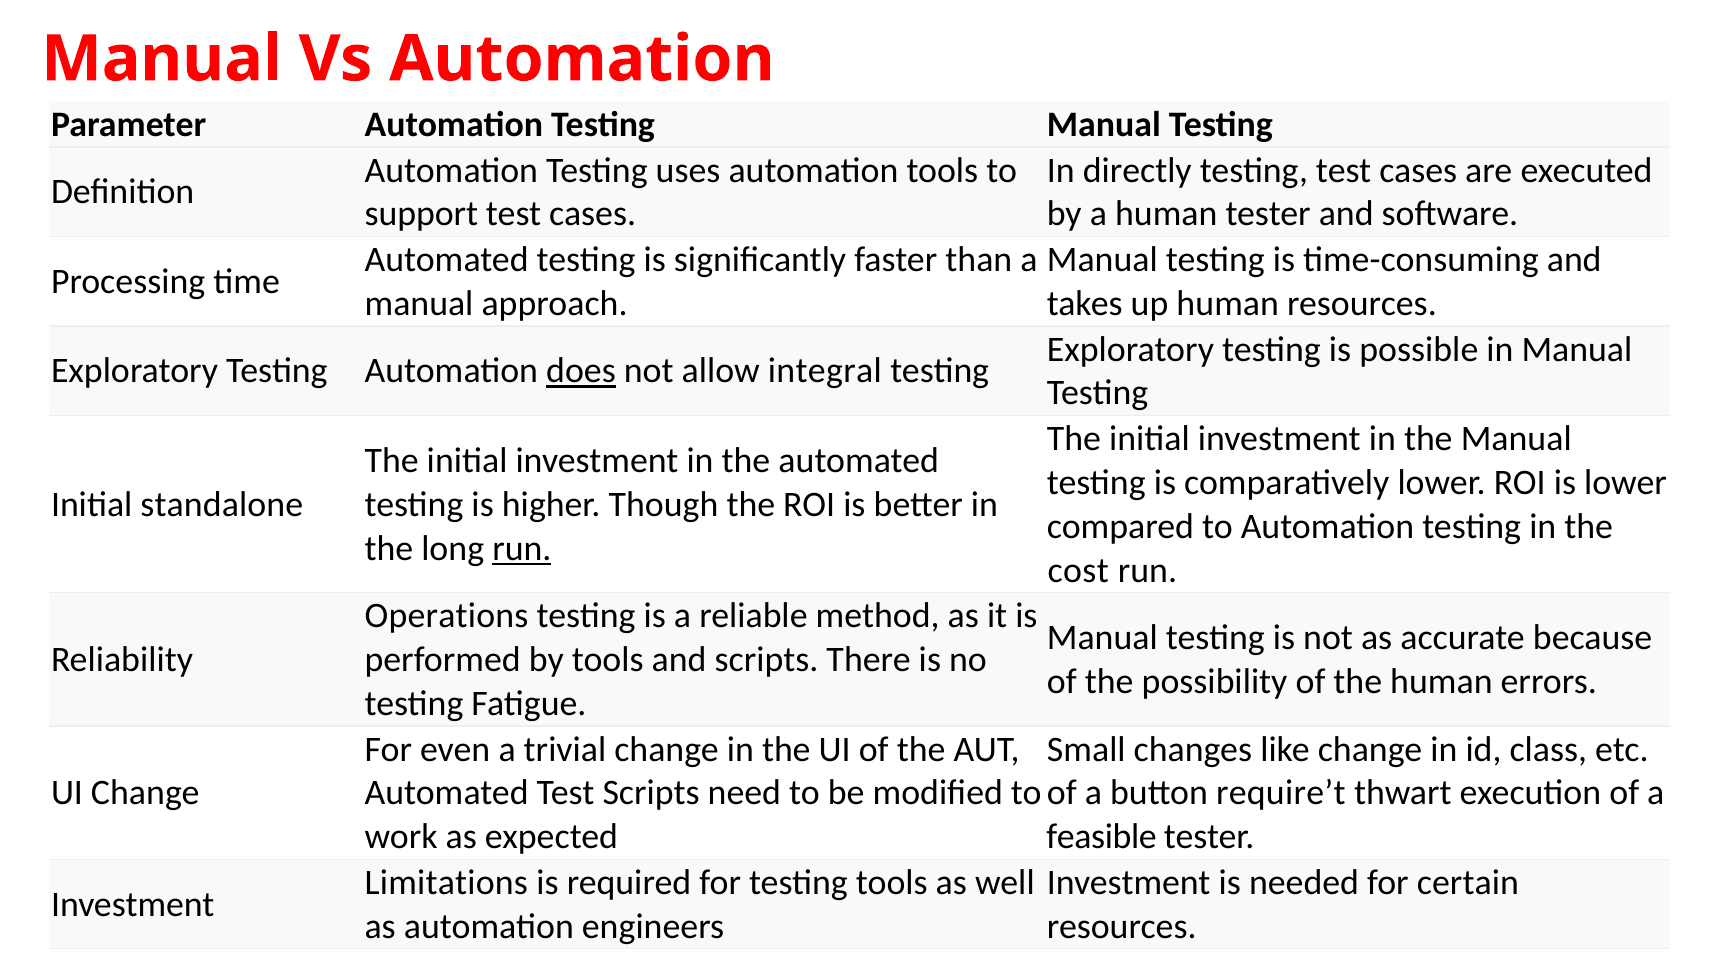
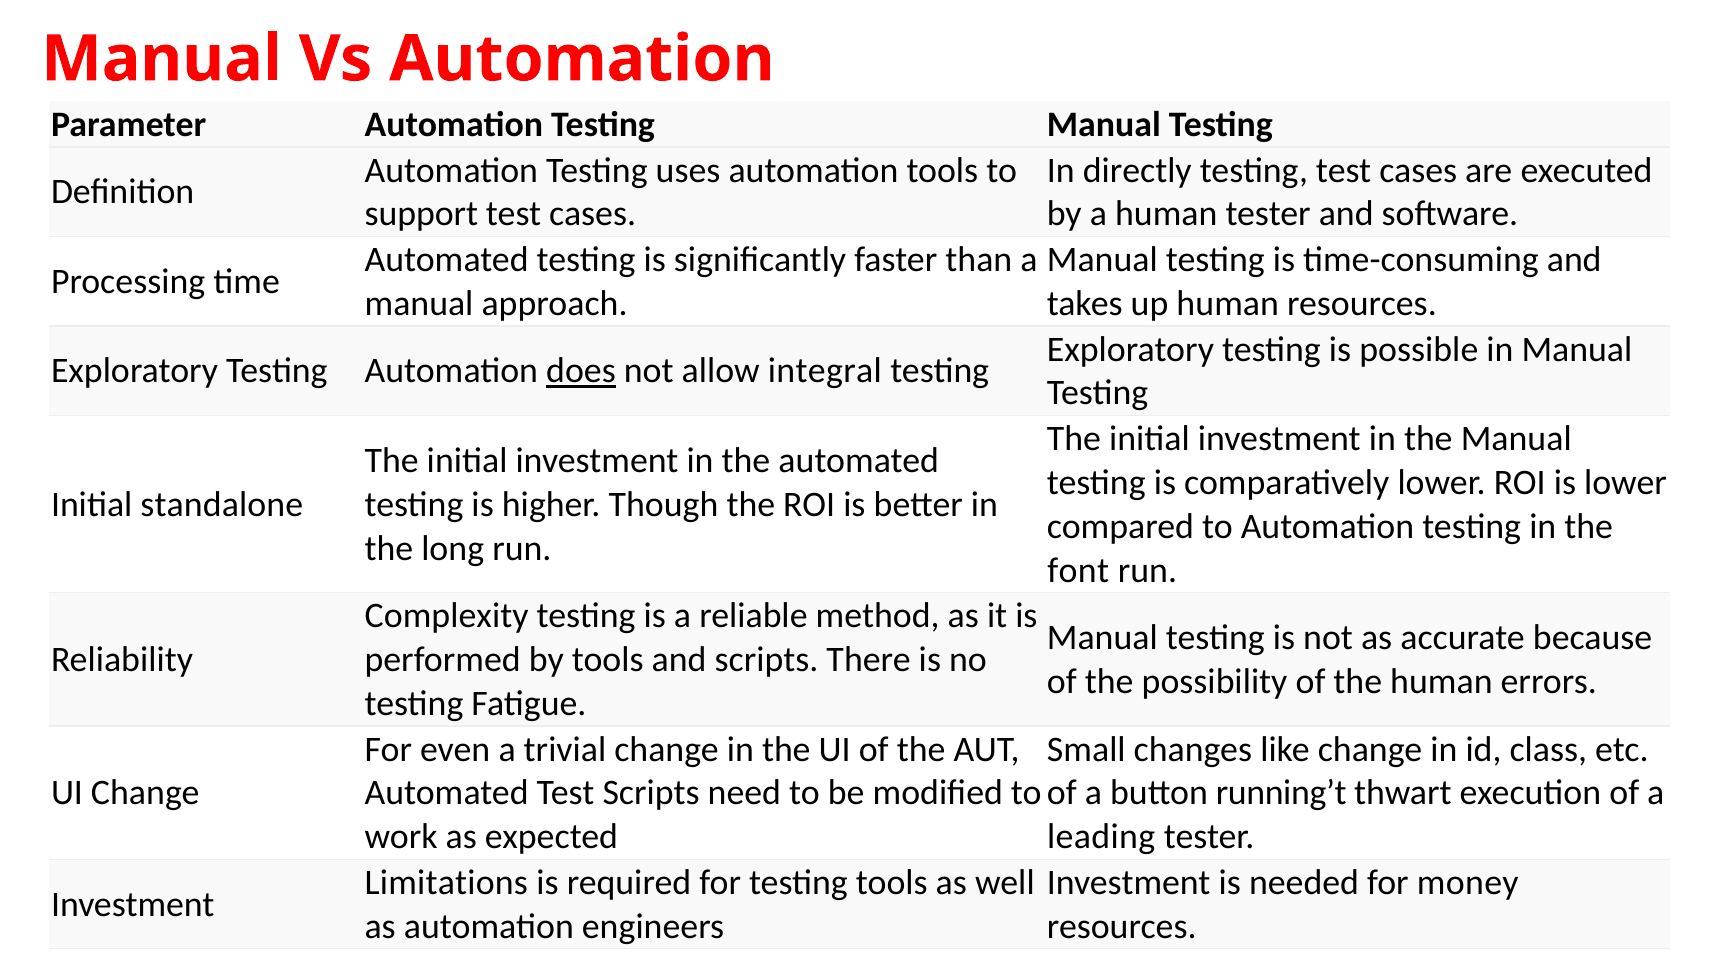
run at (522, 548) underline: present -> none
cost: cost -> font
Operations: Operations -> Complexity
require’t: require’t -> running’t
feasible: feasible -> leading
certain: certain -> money
